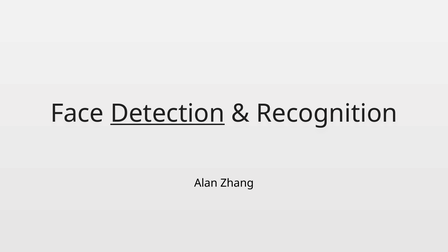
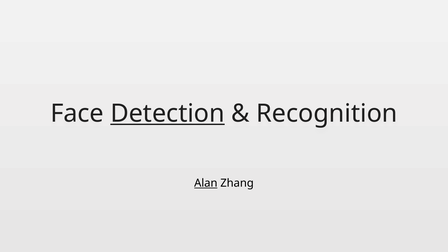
Alan underline: none -> present
